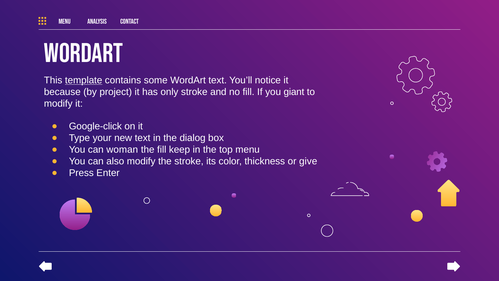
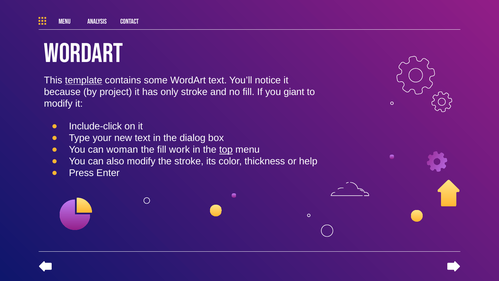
Google-click: Google-click -> Include-click
keep: keep -> work
top underline: none -> present
give: give -> help
